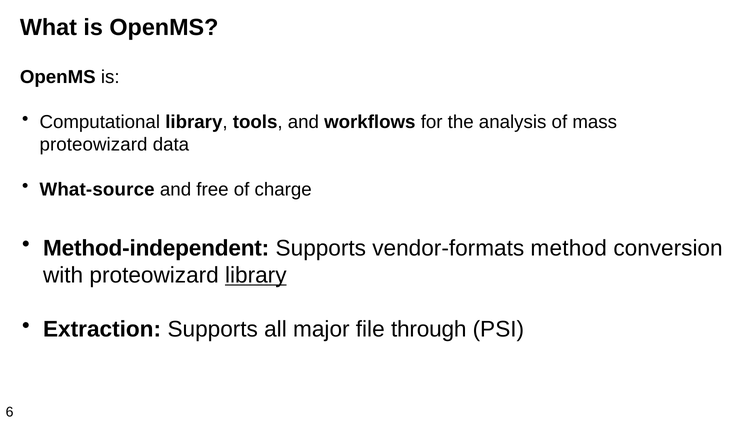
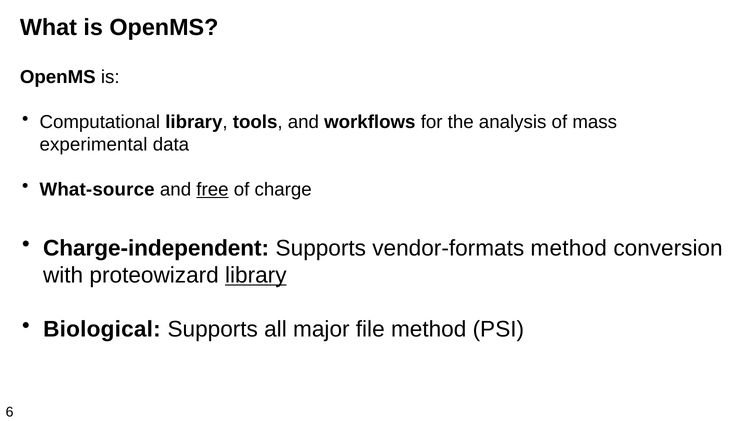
proteowizard at (94, 144): proteowizard -> experimental
free underline: none -> present
Method-independent: Method-independent -> Charge-independent
Extraction: Extraction -> Biological
file through: through -> method
